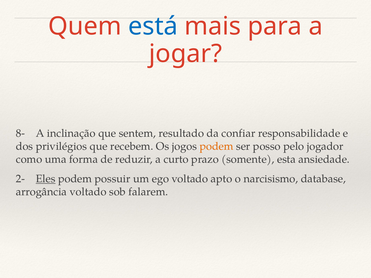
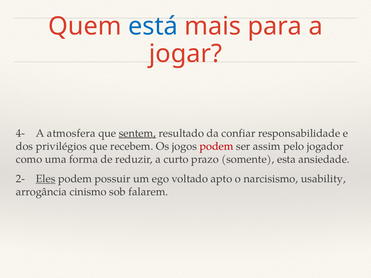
8-: 8- -> 4-
inclinação: inclinação -> atmosfera
sentem underline: none -> present
podem at (217, 146) colour: orange -> red
posso: posso -> assim
database: database -> usability
arrogância voltado: voltado -> cinismo
